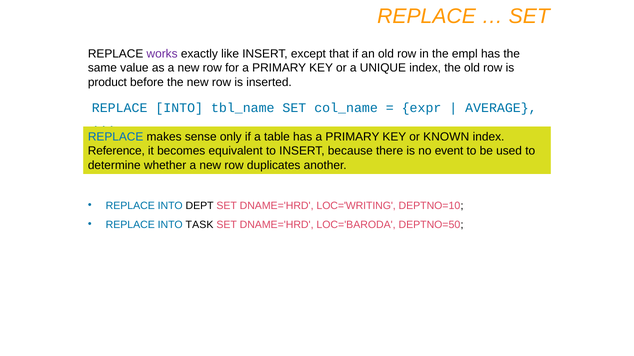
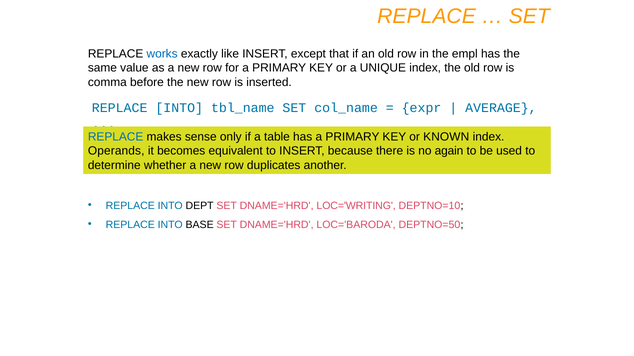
works colour: purple -> blue
product: product -> comma
Reference: Reference -> Operands
event: event -> again
TASK: TASK -> BASE
